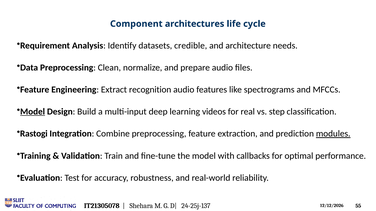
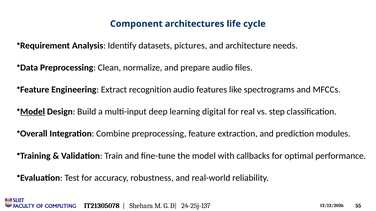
credible: credible -> pictures
videos: videos -> digital
Rastogi: Rastogi -> Overall
modules underline: present -> none
